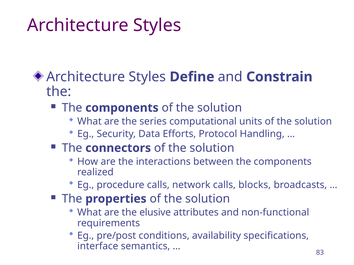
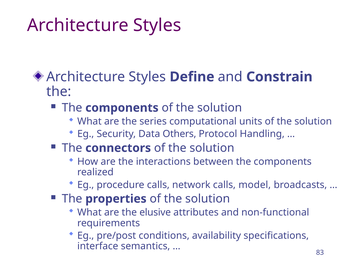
Efforts: Efforts -> Others
blocks: blocks -> model
